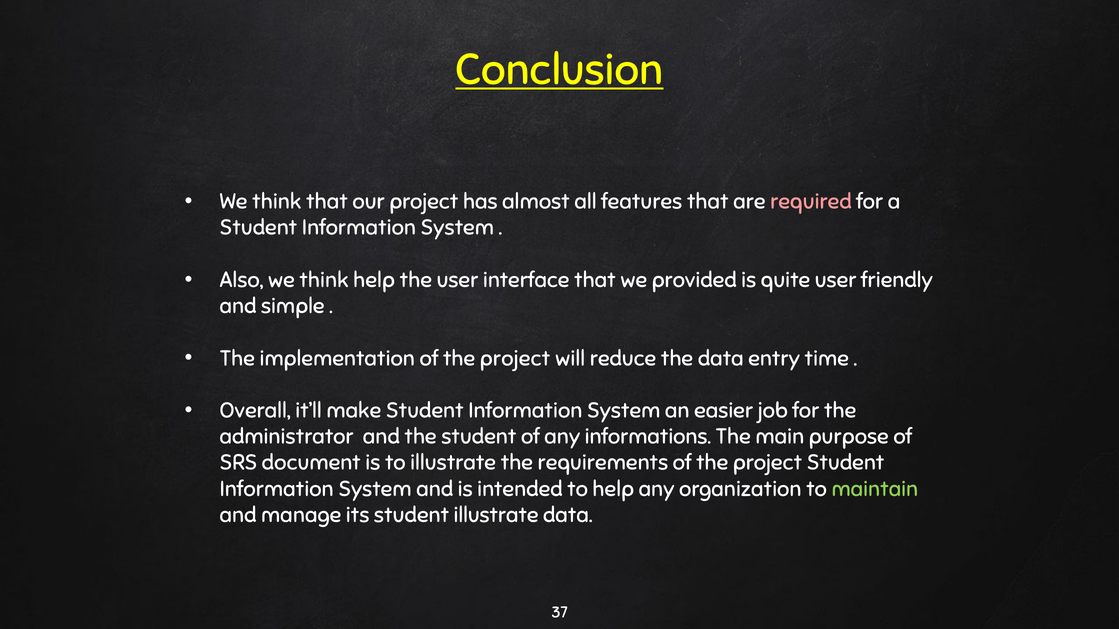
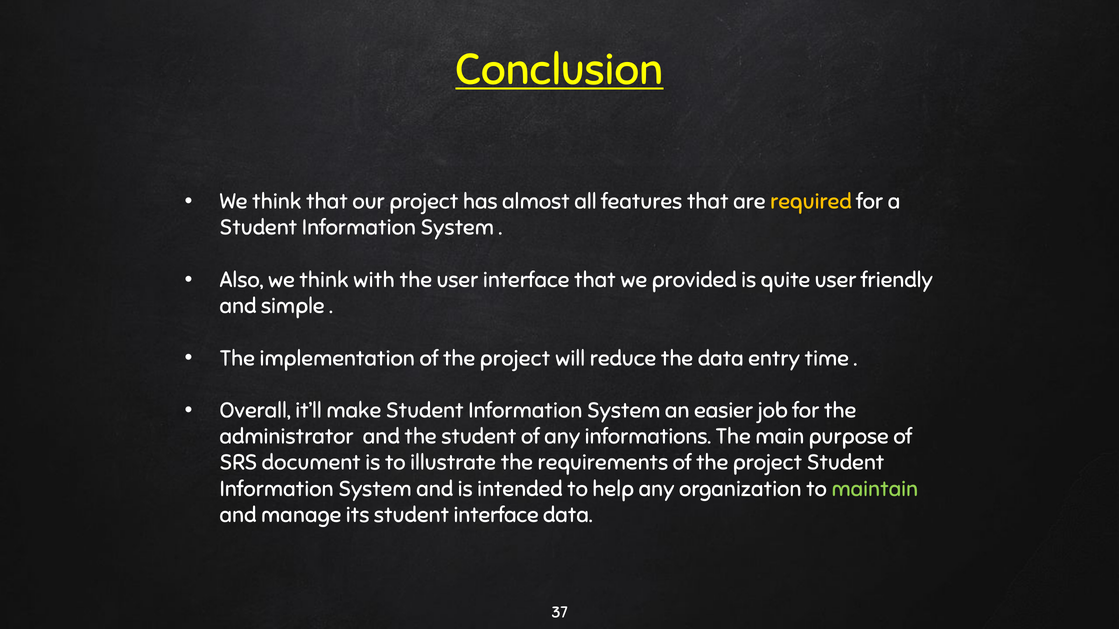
required colour: pink -> yellow
think help: help -> with
student illustrate: illustrate -> interface
